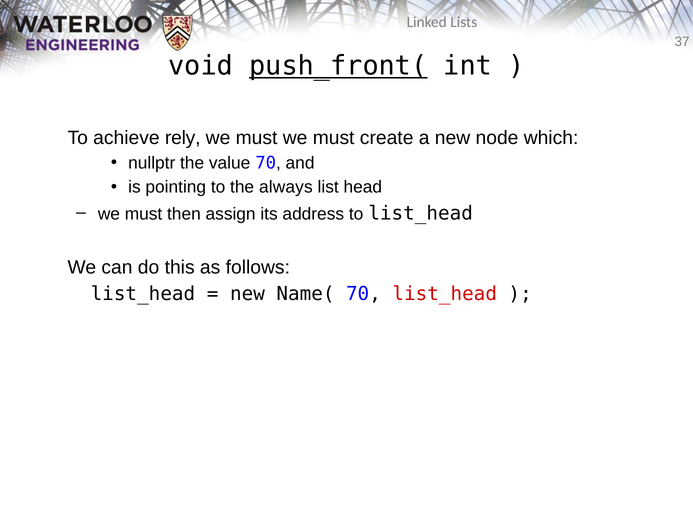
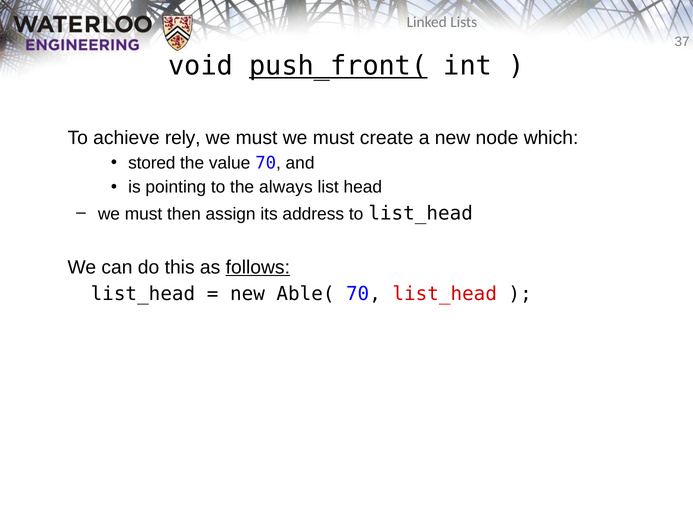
nullptr: nullptr -> stored
follows underline: none -> present
Name(: Name( -> Able(
